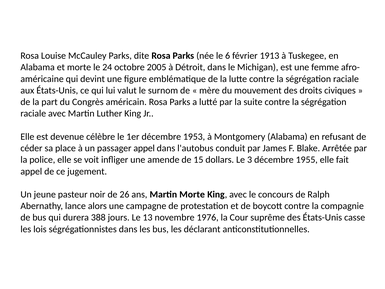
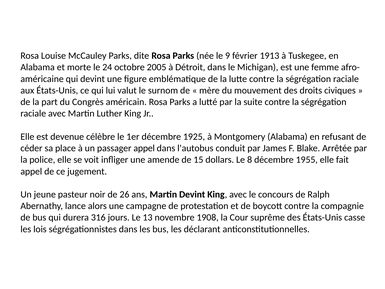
6: 6 -> 9
1953: 1953 -> 1925
3: 3 -> 8
Martin Morte: Morte -> Devint
388: 388 -> 316
1976: 1976 -> 1908
